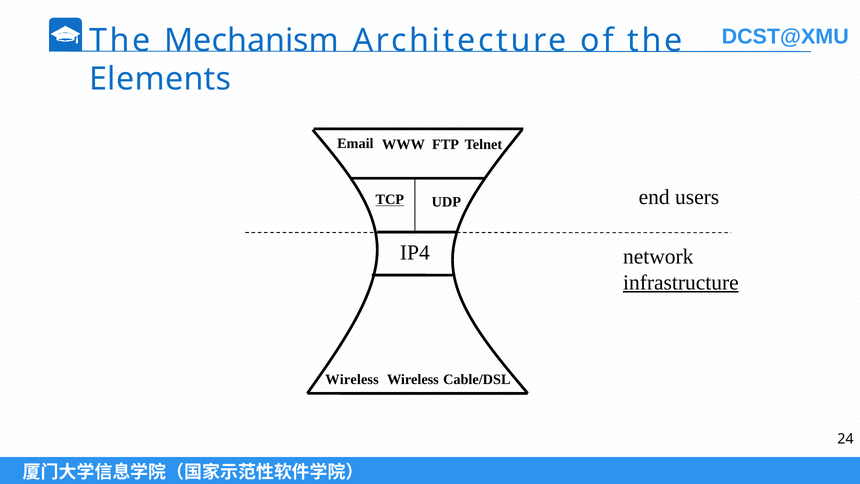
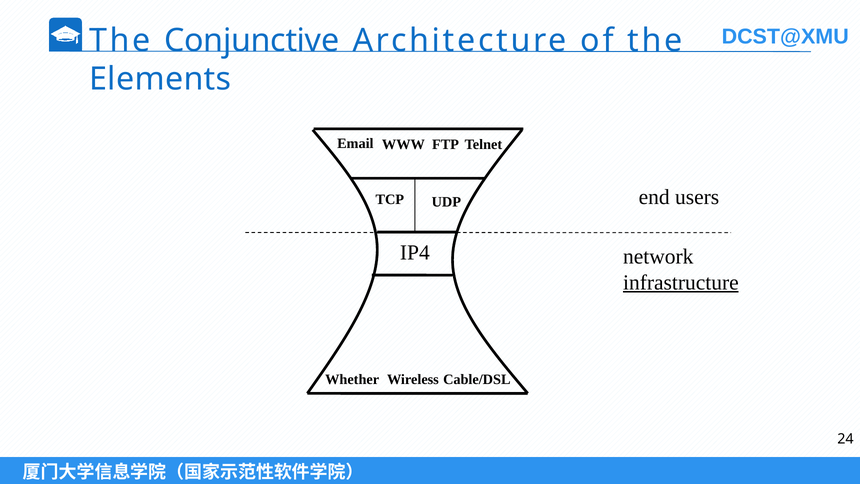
Mechanism: Mechanism -> Conjunctive
TCP underline: present -> none
Wireless at (352, 379): Wireless -> Whether
